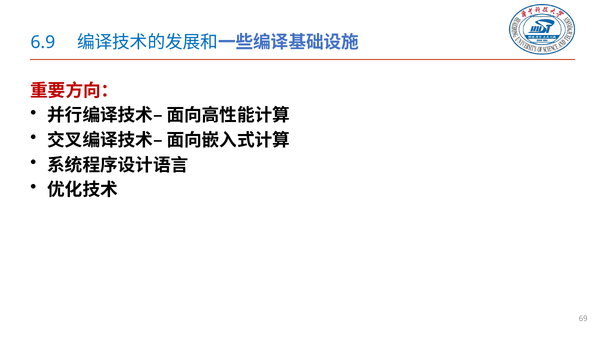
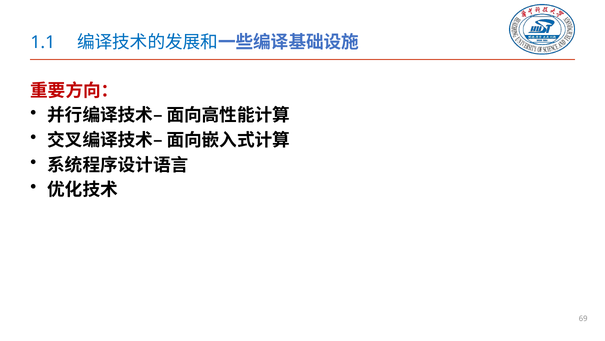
6.9: 6.9 -> 1.1
